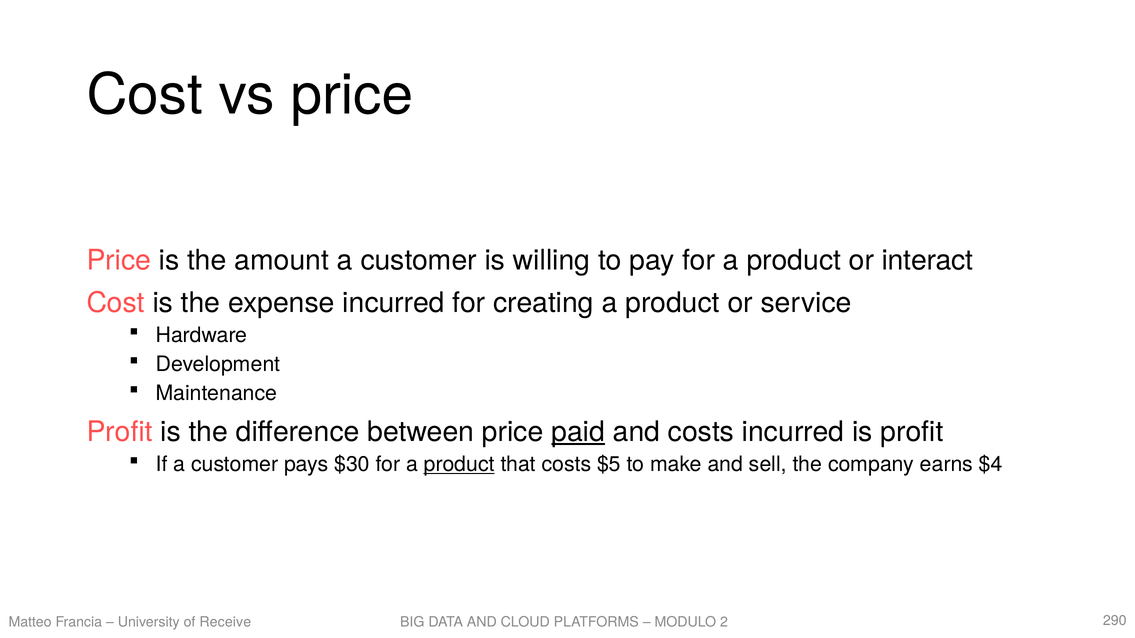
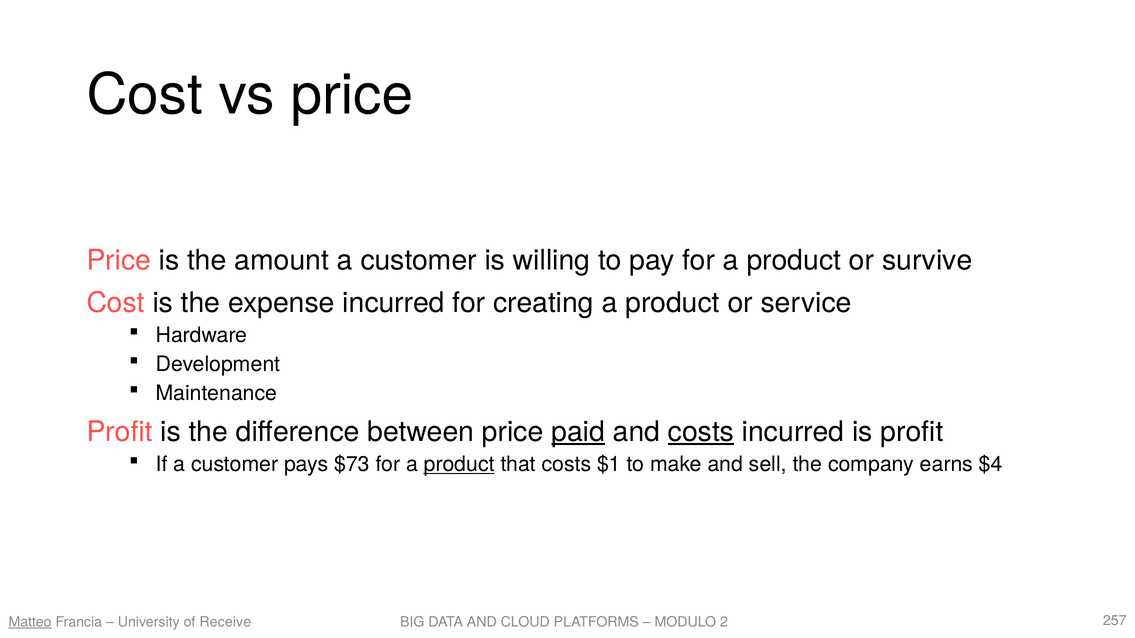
interact: interact -> survive
costs at (701, 432) underline: none -> present
$30: $30 -> $73
$5: $5 -> $1
Matteo underline: none -> present
290: 290 -> 257
